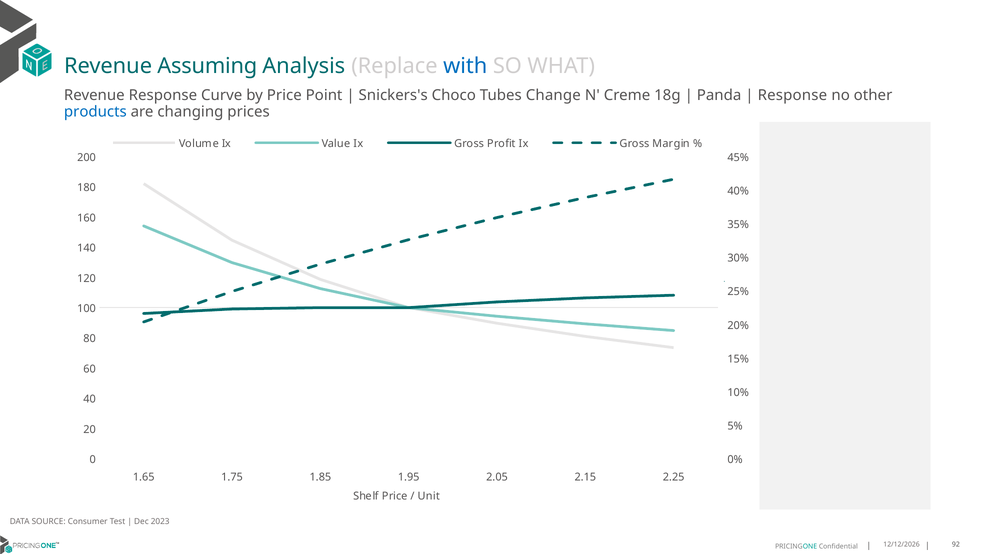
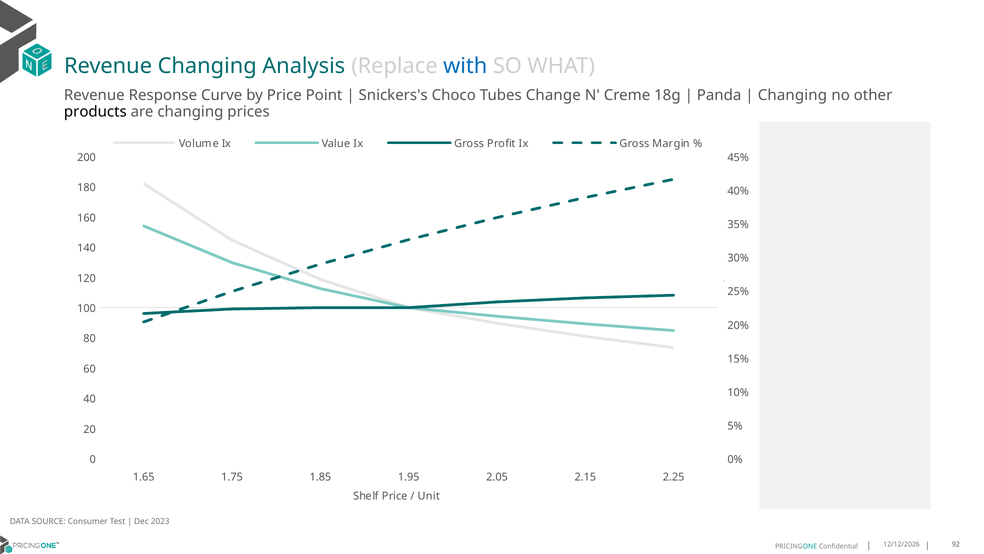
Revenue Assuming: Assuming -> Changing
Response at (792, 95): Response -> Changing
products colour: blue -> black
